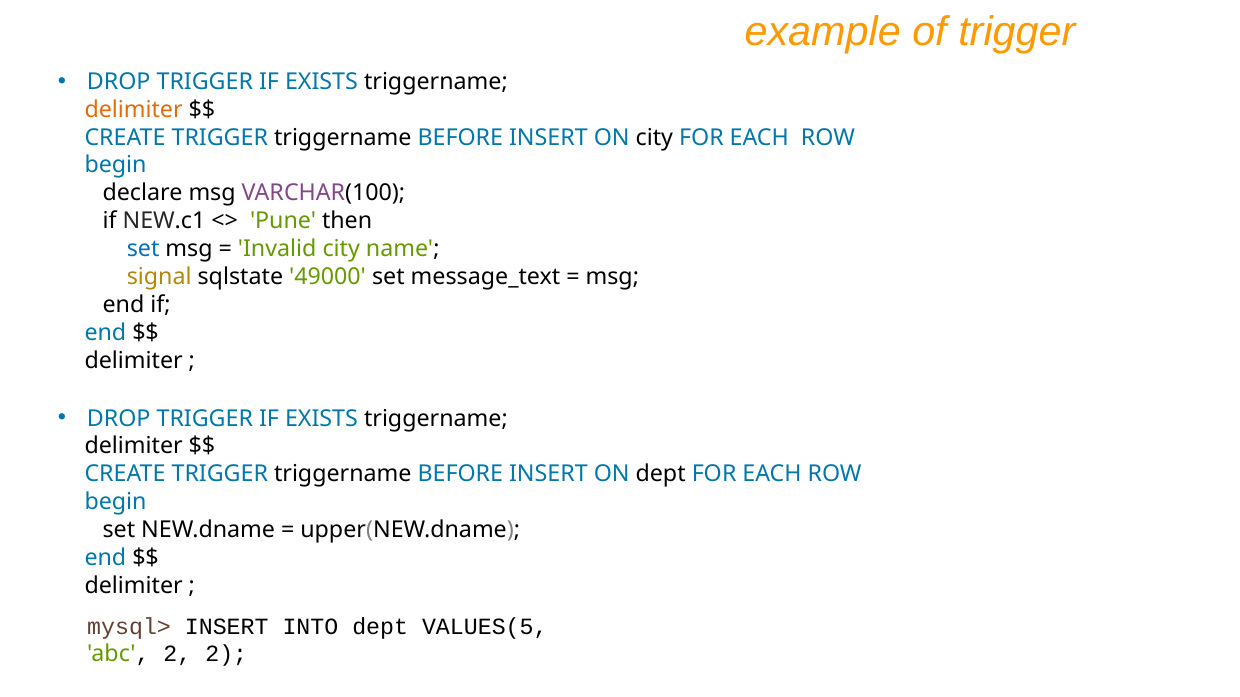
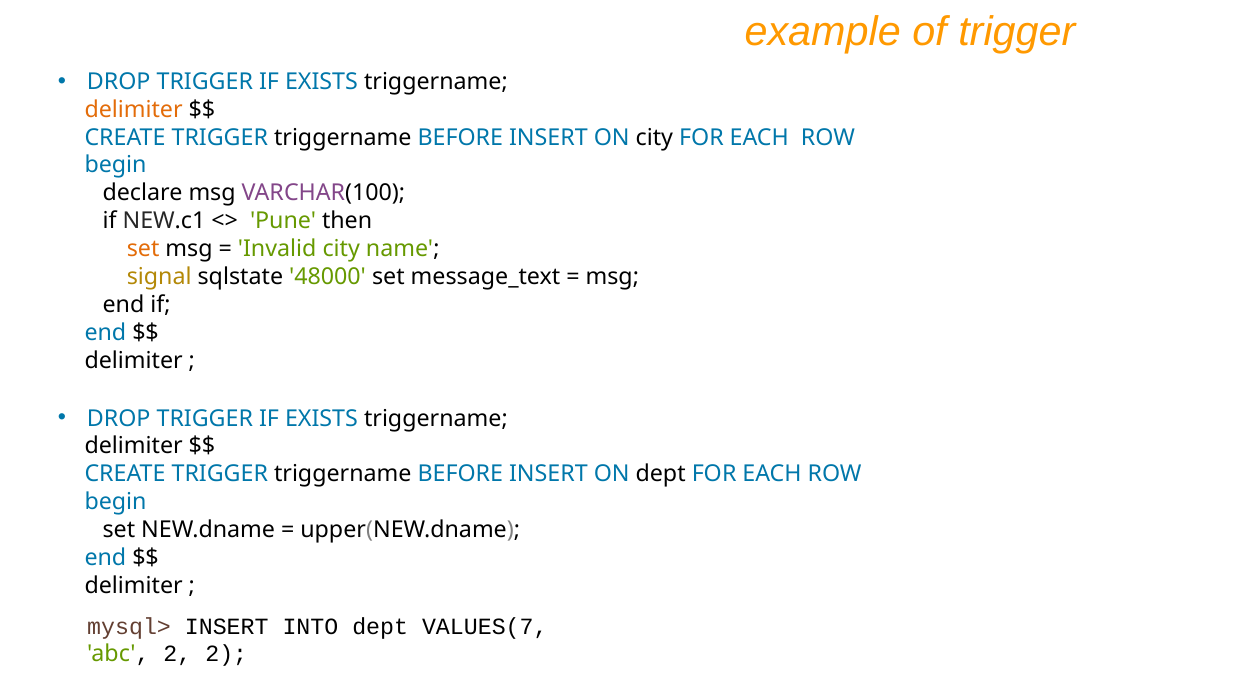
set at (143, 249) colour: blue -> orange
49000: 49000 -> 48000
VALUES(5: VALUES(5 -> VALUES(7
